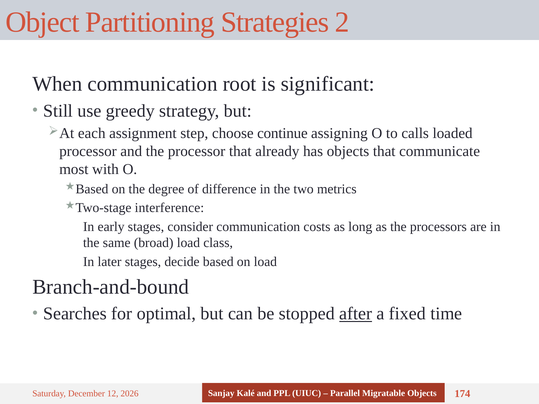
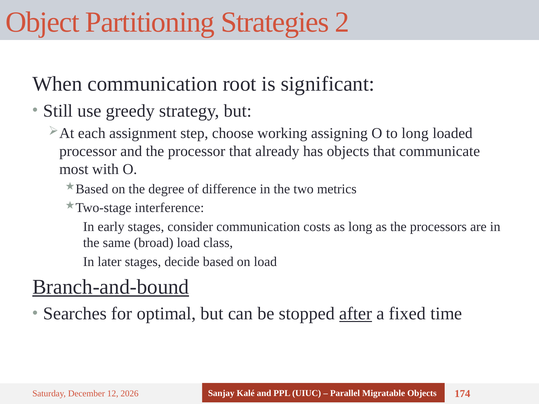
continue: continue -> working
to calls: calls -> long
Branch-and-bound underline: none -> present
